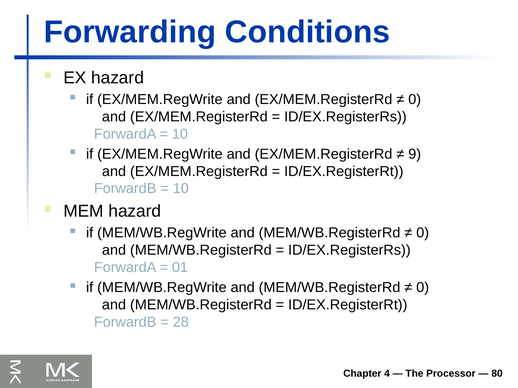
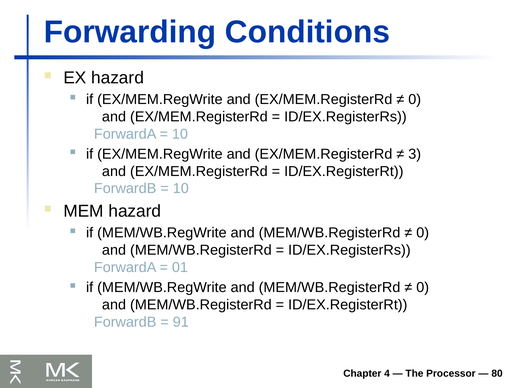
9: 9 -> 3
28: 28 -> 91
